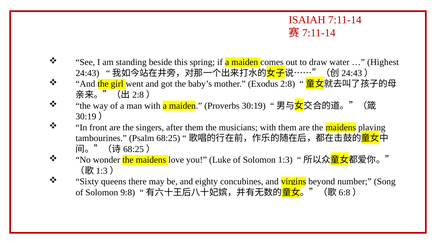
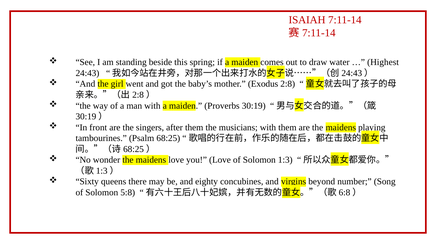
you Luke: Luke -> Love
9:8: 9:8 -> 5:8
